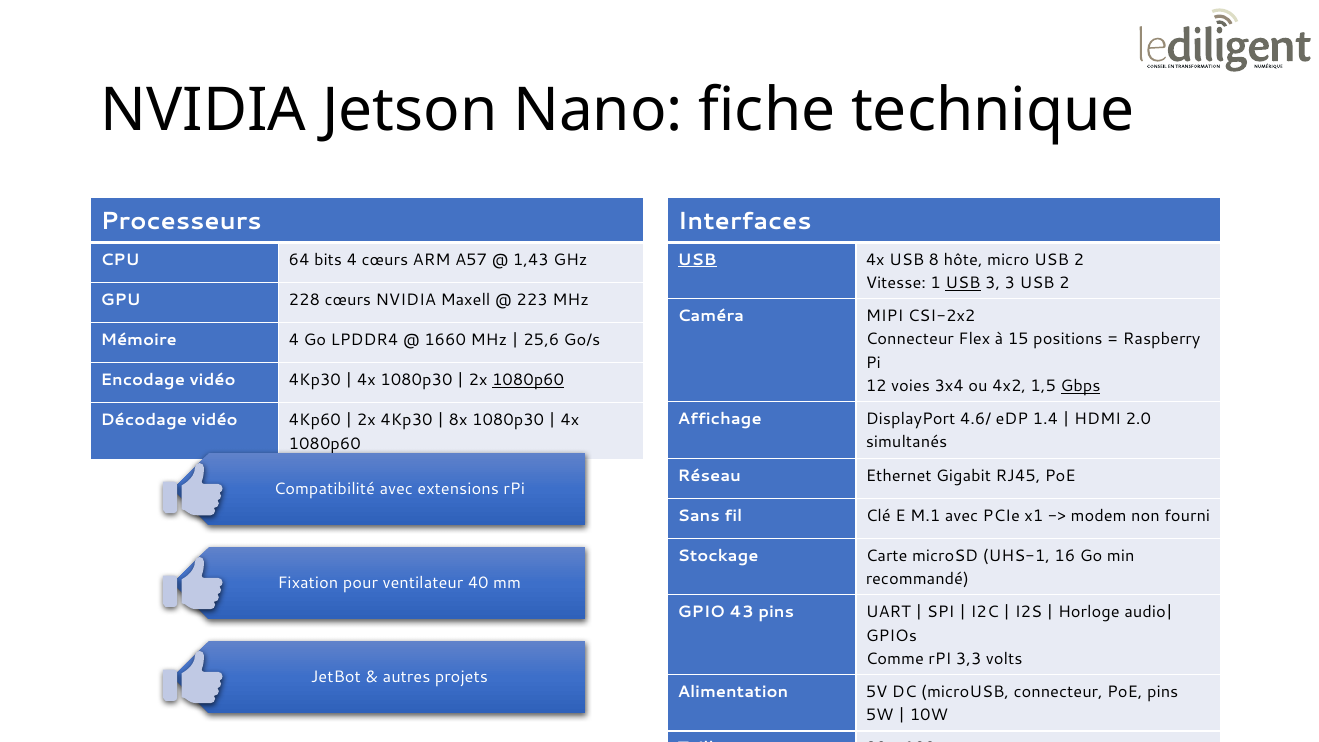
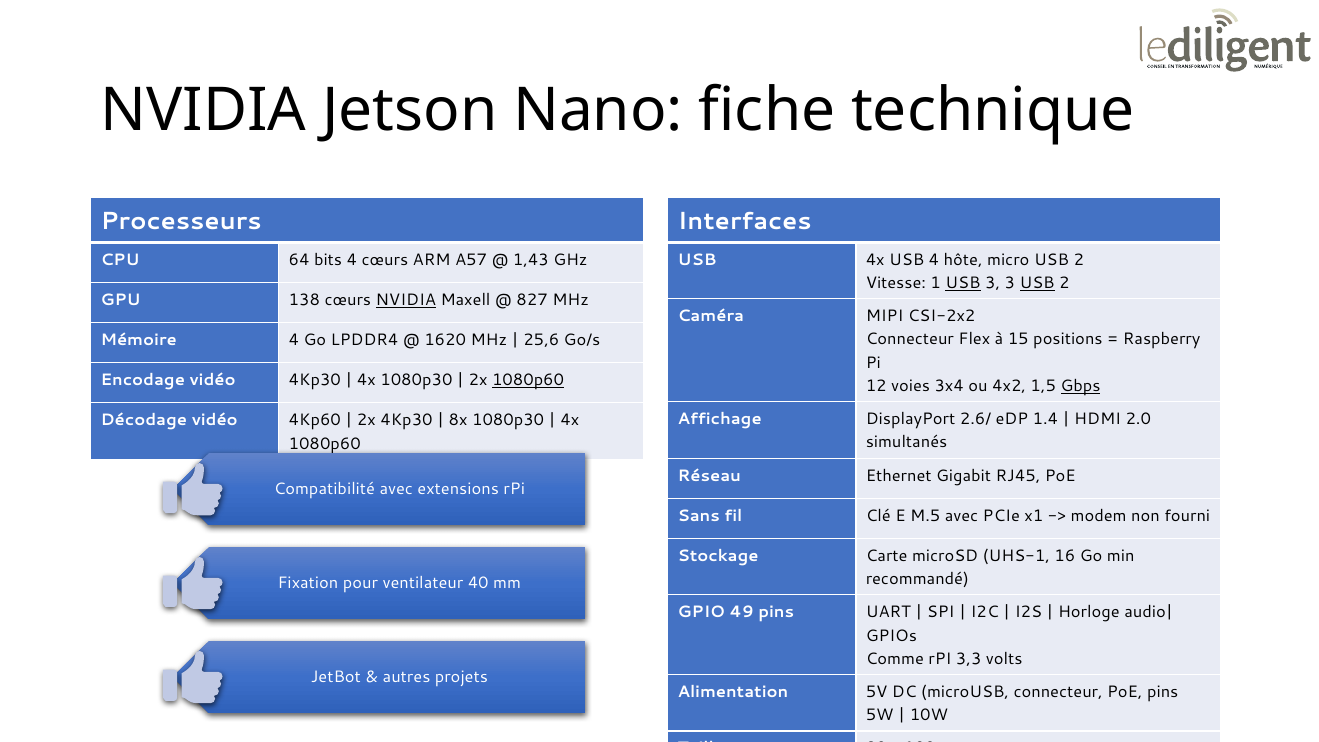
USB at (697, 260) underline: present -> none
USB 8: 8 -> 4
USB at (1037, 283) underline: none -> present
228: 228 -> 138
NVIDIA at (406, 300) underline: none -> present
223: 223 -> 827
1660: 1660 -> 1620
4.6/: 4.6/ -> 2.6/
M.1: M.1 -> M.5
43: 43 -> 49
